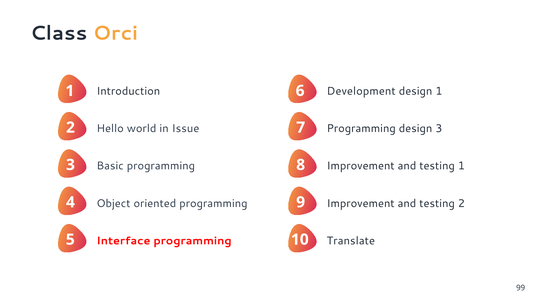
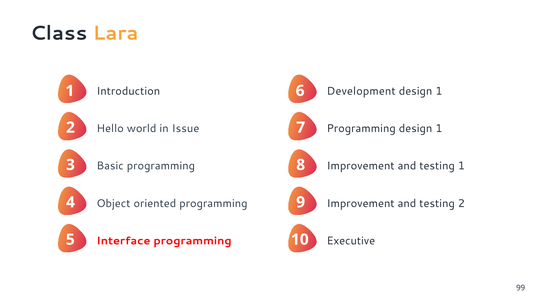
Orci: Orci -> Lara
Programming design 3: 3 -> 1
Translate: Translate -> Executive
